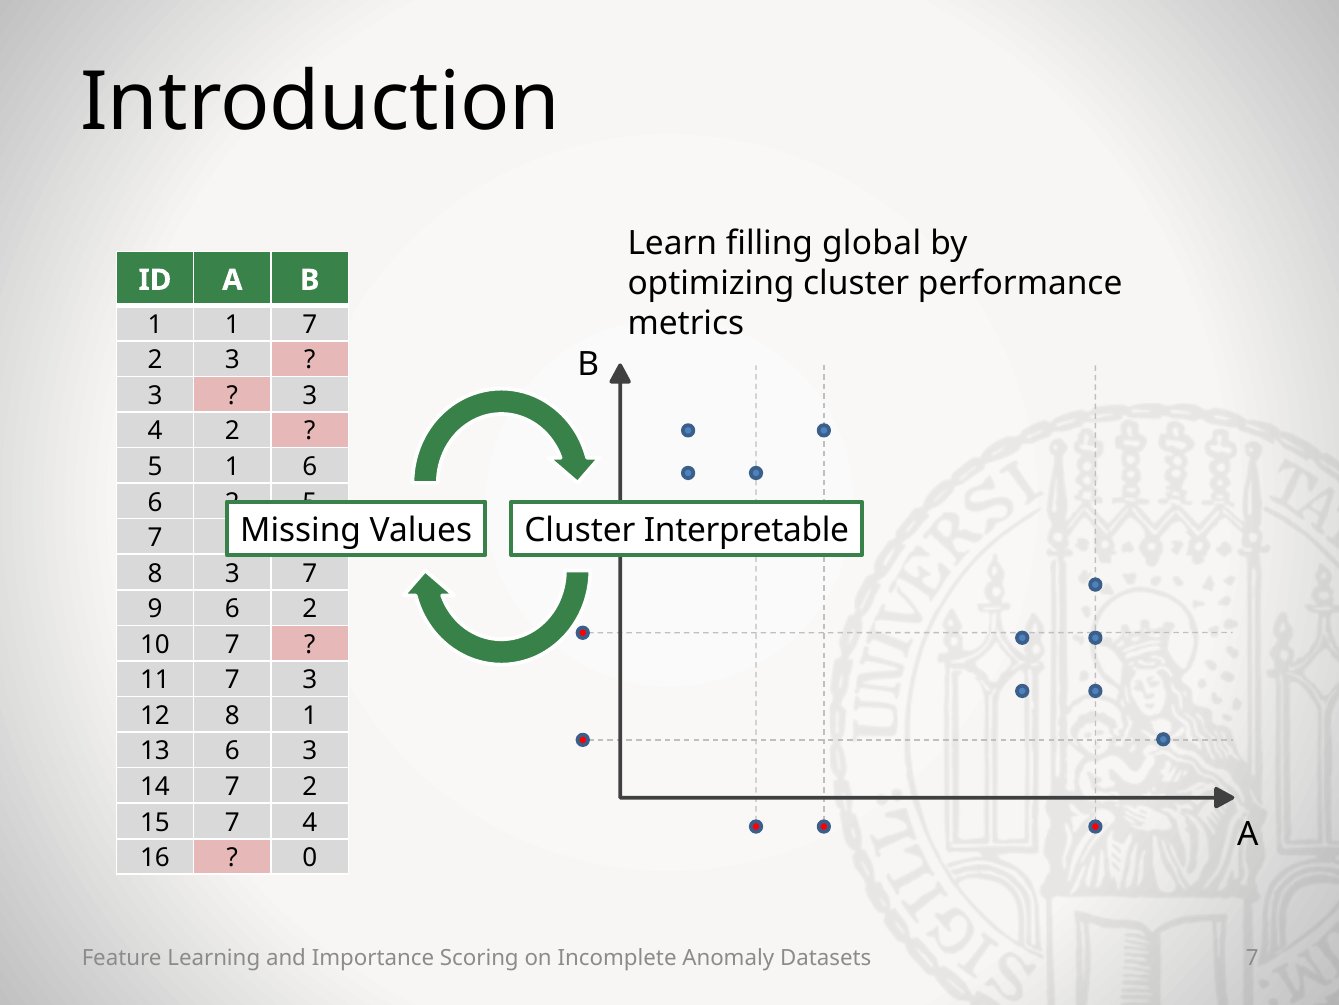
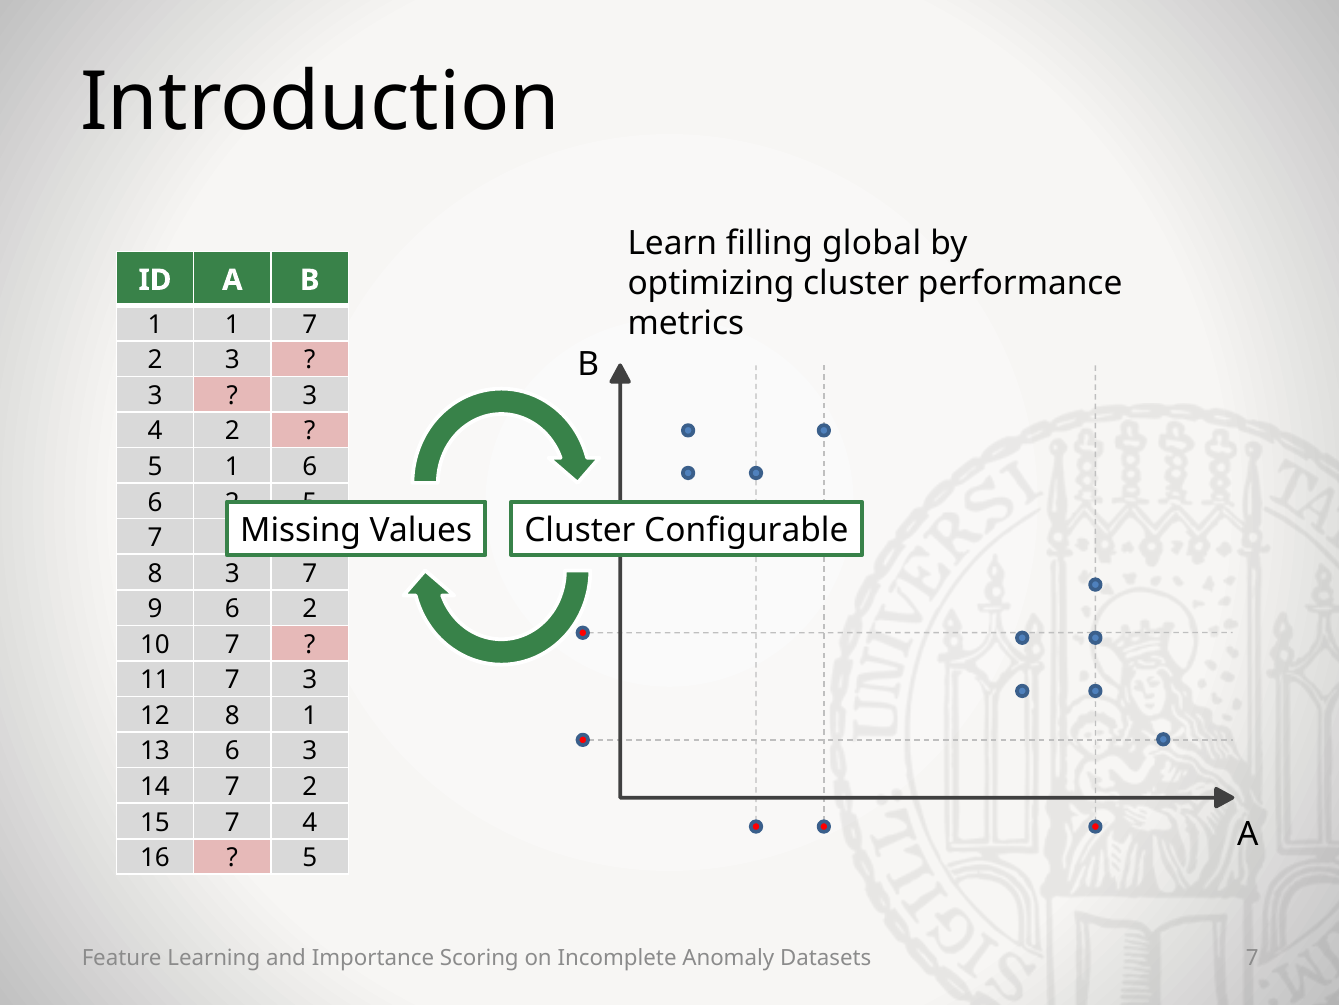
Interpretable: Interpretable -> Configurable
0 at (310, 857): 0 -> 5
